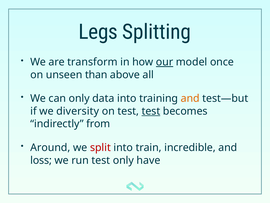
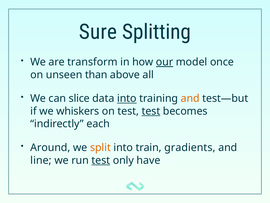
Legs: Legs -> Sure
can only: only -> slice
into at (127, 98) underline: none -> present
diversity: diversity -> whiskers
from: from -> each
split colour: red -> orange
incredible: incredible -> gradients
loss: loss -> line
test at (101, 160) underline: none -> present
